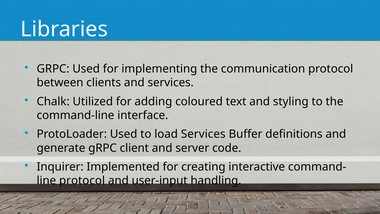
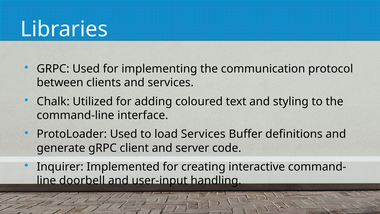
protocol at (82, 180): protocol -> doorbell
